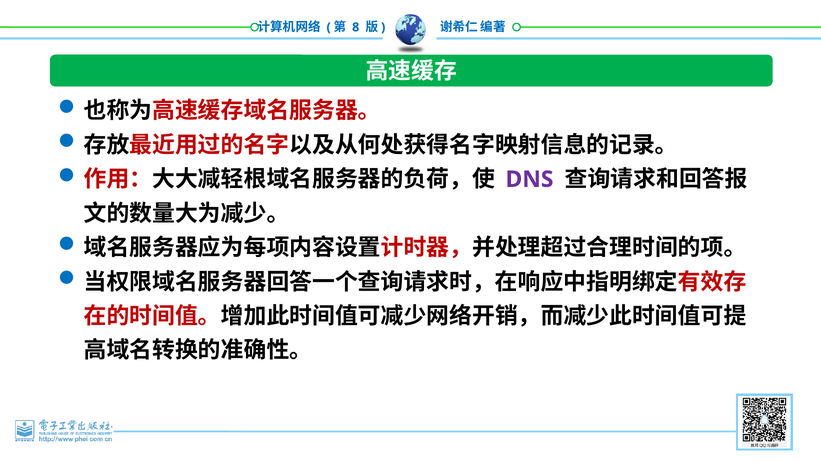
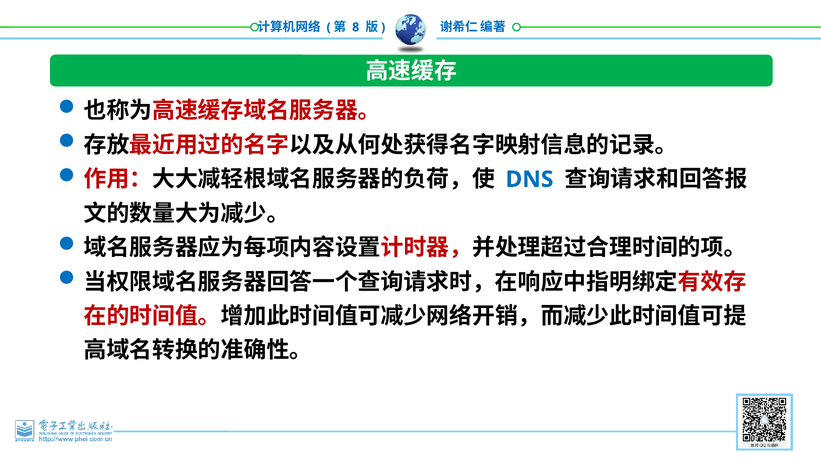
DNS colour: purple -> blue
